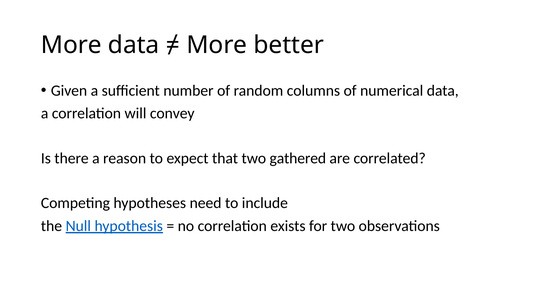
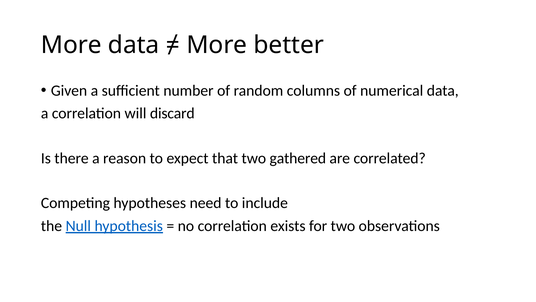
convey: convey -> discard
